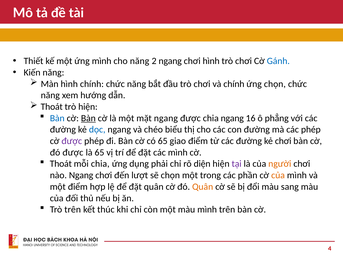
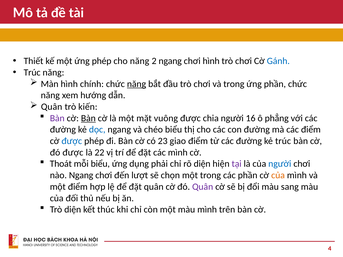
ứng mình: mình -> phép
Kiến at (32, 73): Kiến -> Trúc
năng at (137, 84) underline: none -> present
và chính: chính -> trong
ứng chọn: chọn -> phần
Thoát at (52, 107): Thoát -> Quân
trò hiện: hiện -> kiến
Bàn at (57, 118) colour: blue -> purple
mặt ngang: ngang -> vuông
chia ngang: ngang -> người
các phép: phép -> điểm
được at (72, 141) colour: purple -> blue
có 65: 65 -> 23
kẻ chơi: chơi -> trúc
là 65: 65 -> 22
mỗi chia: chia -> biểu
người at (280, 164) colour: orange -> blue
Quân at (203, 187) colour: orange -> purple
Trò trên: trên -> diện
